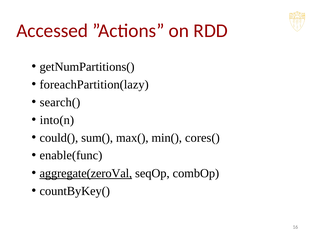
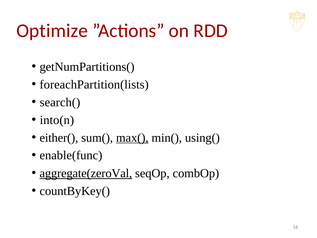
Accessed: Accessed -> Optimize
foreachPartition(lazy: foreachPartition(lazy -> foreachPartition(lists
could(: could( -> either(
max( underline: none -> present
cores(: cores( -> using(
